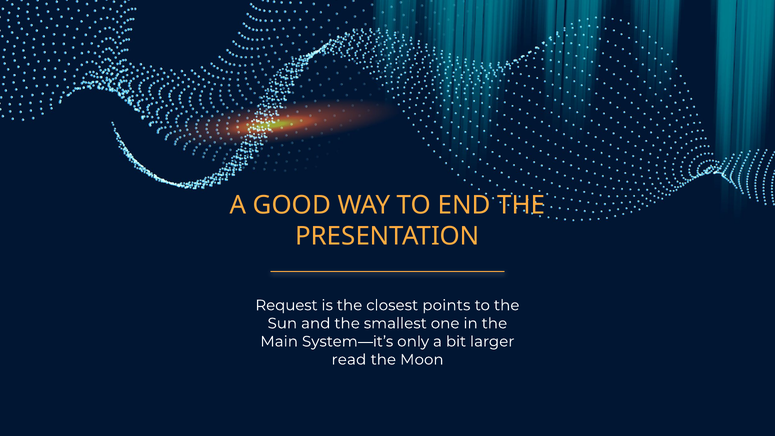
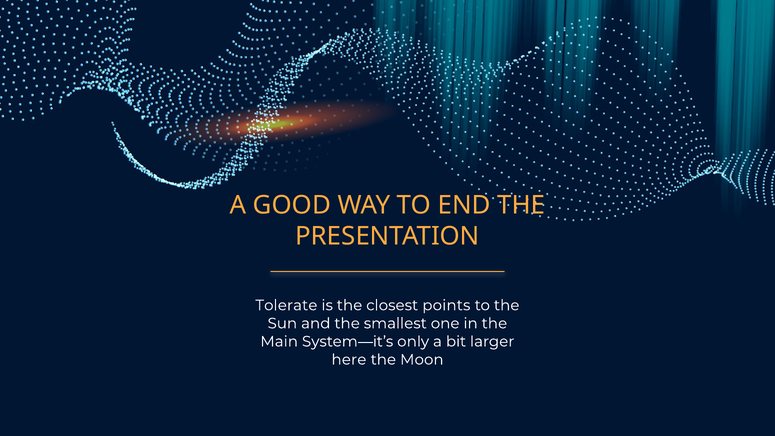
Request: Request -> Tolerate
read: read -> here
